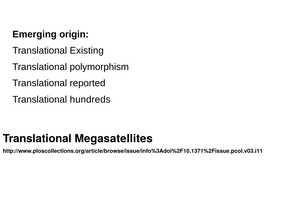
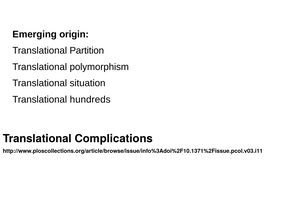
Existing: Existing -> Partition
reported: reported -> situation
Megasatellites: Megasatellites -> Complications
